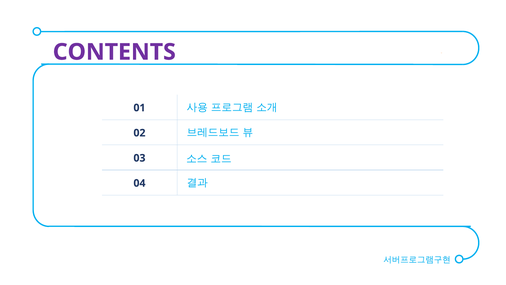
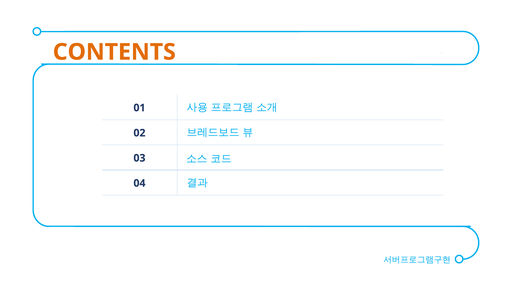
CONTENTS colour: purple -> orange
